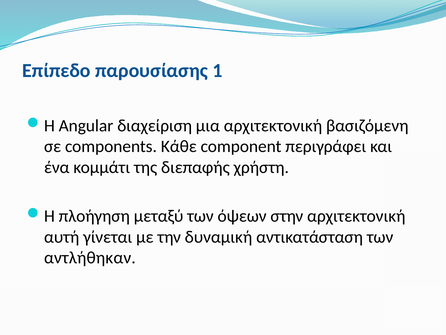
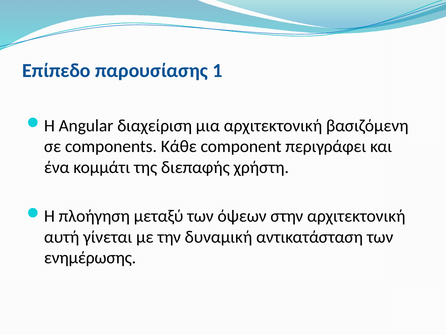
αντλήθηκαν: αντλήθηκαν -> ενημέρωσης
